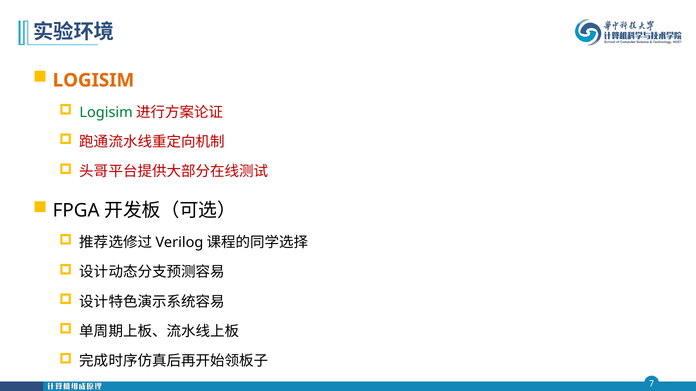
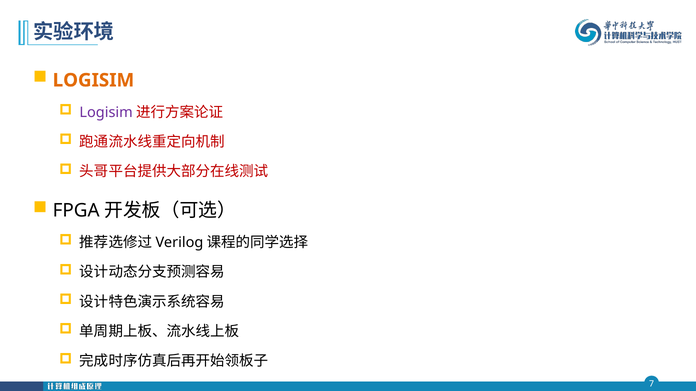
Logisim at (106, 112) colour: green -> purple
